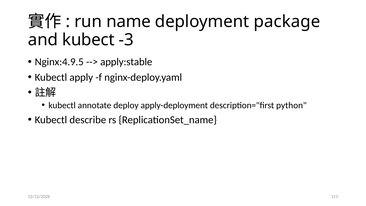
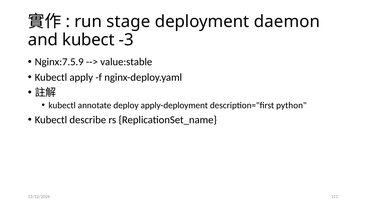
name: name -> stage
package: package -> daemon
Nginx:4.9.5: Nginx:4.9.5 -> Nginx:7.5.9
apply:stable: apply:stable -> value:stable
